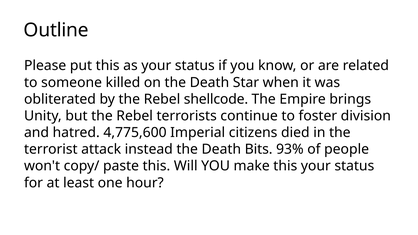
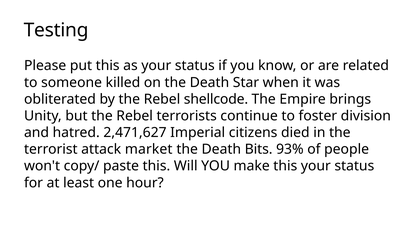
Outline: Outline -> Testing
4,775,600: 4,775,600 -> 2,471,627
instead: instead -> market
